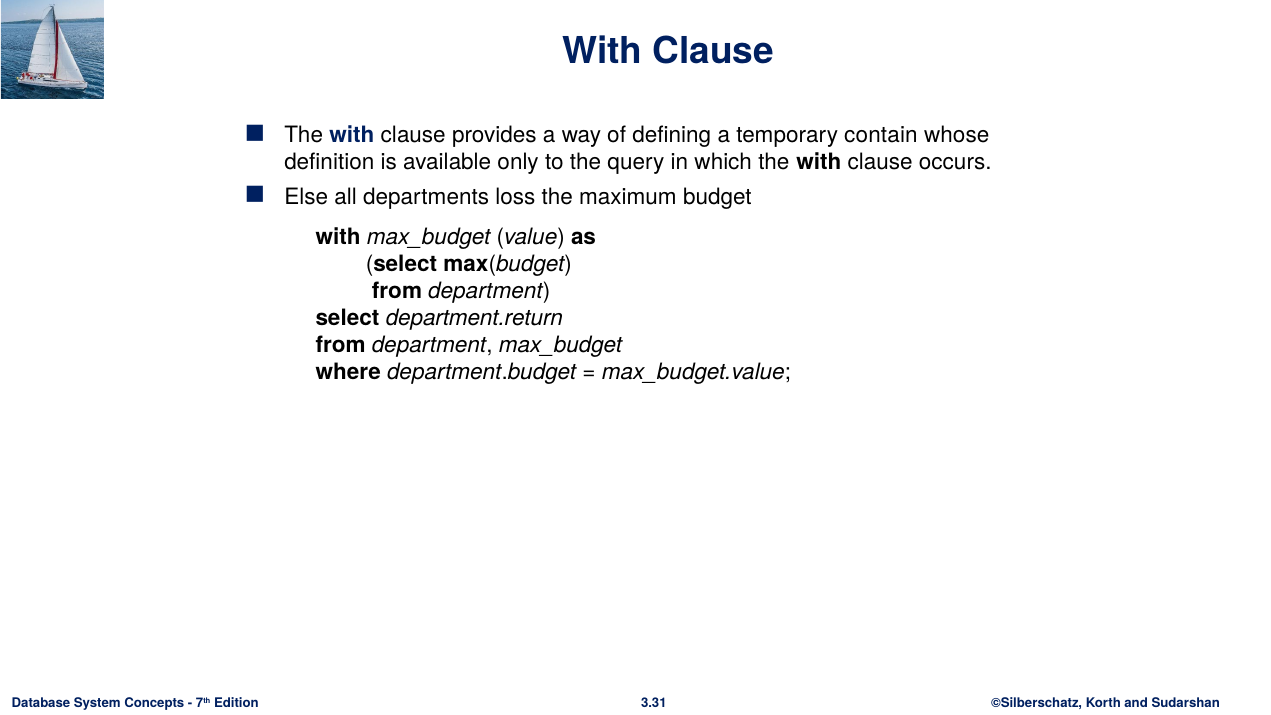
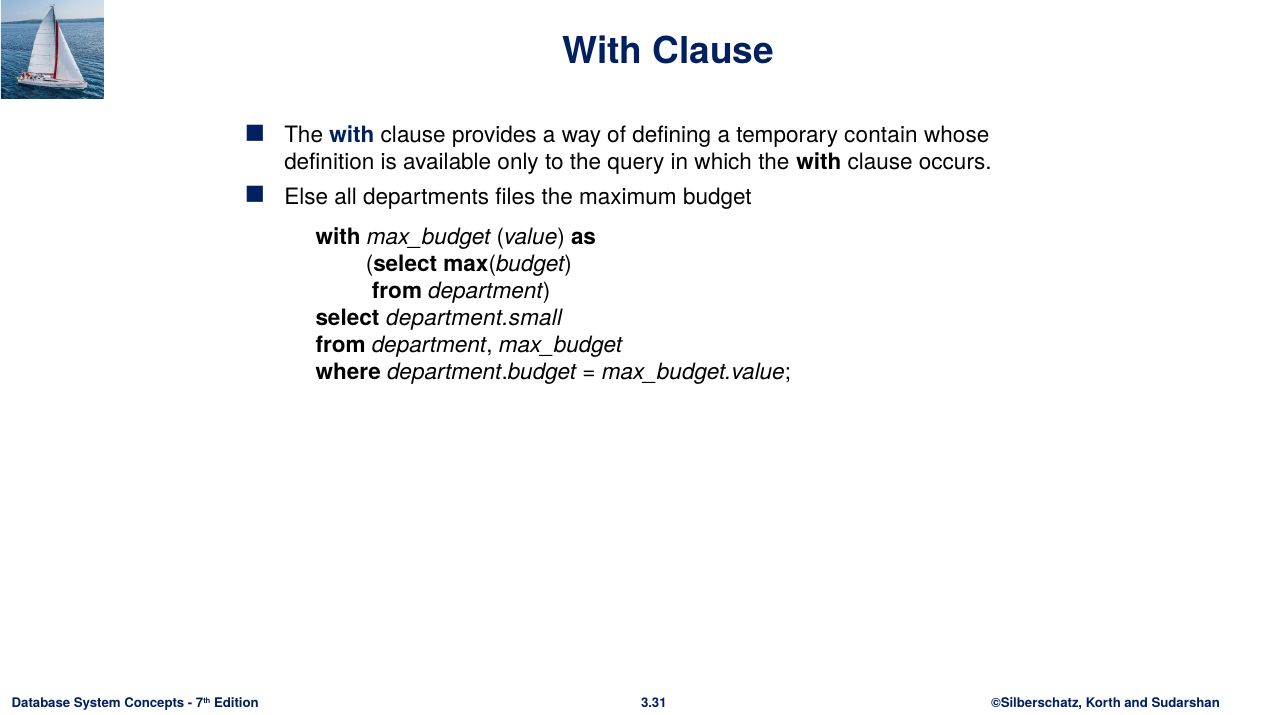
loss: loss -> files
department.return: department.return -> department.small
